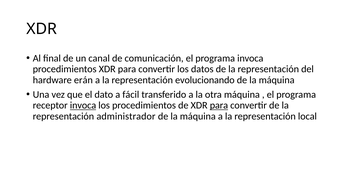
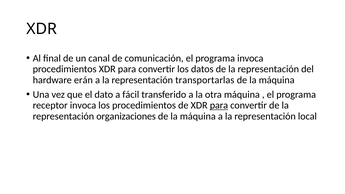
evolucionando: evolucionando -> transportarlas
invoca at (83, 105) underline: present -> none
administrador: administrador -> organizaciones
